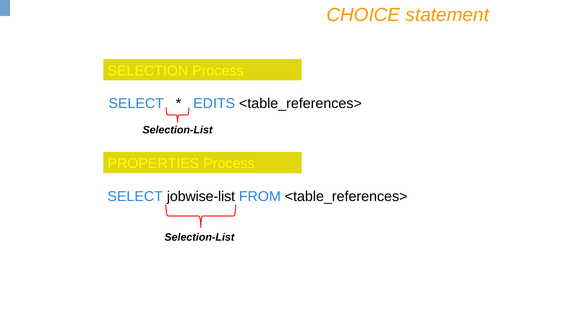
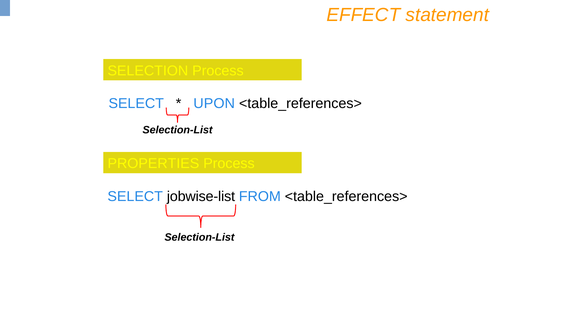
CHOICE: CHOICE -> EFFECT
EDITS: EDITS -> UPON
